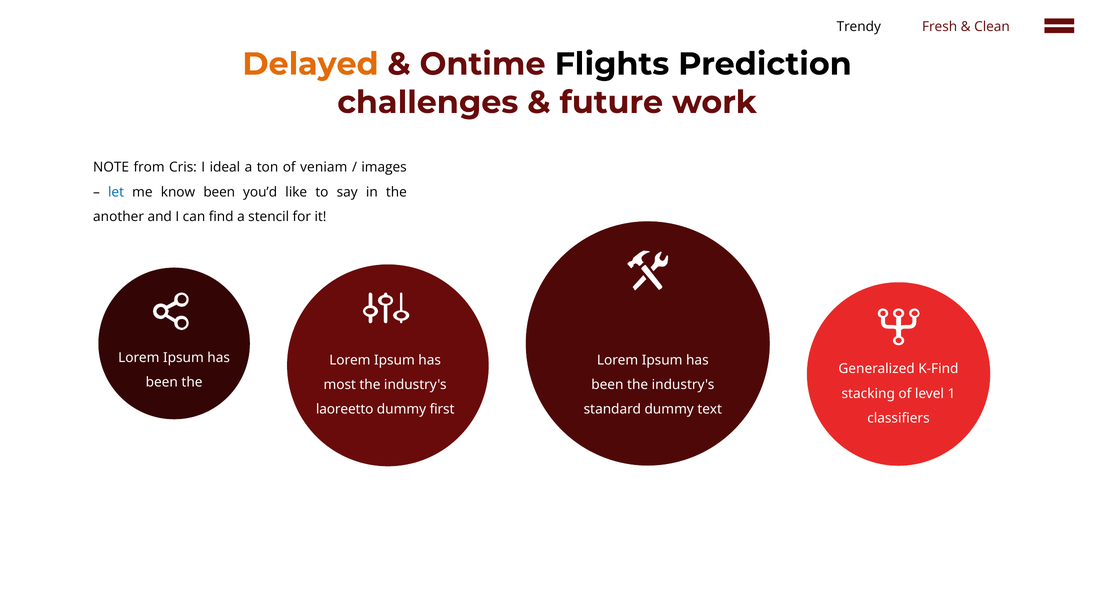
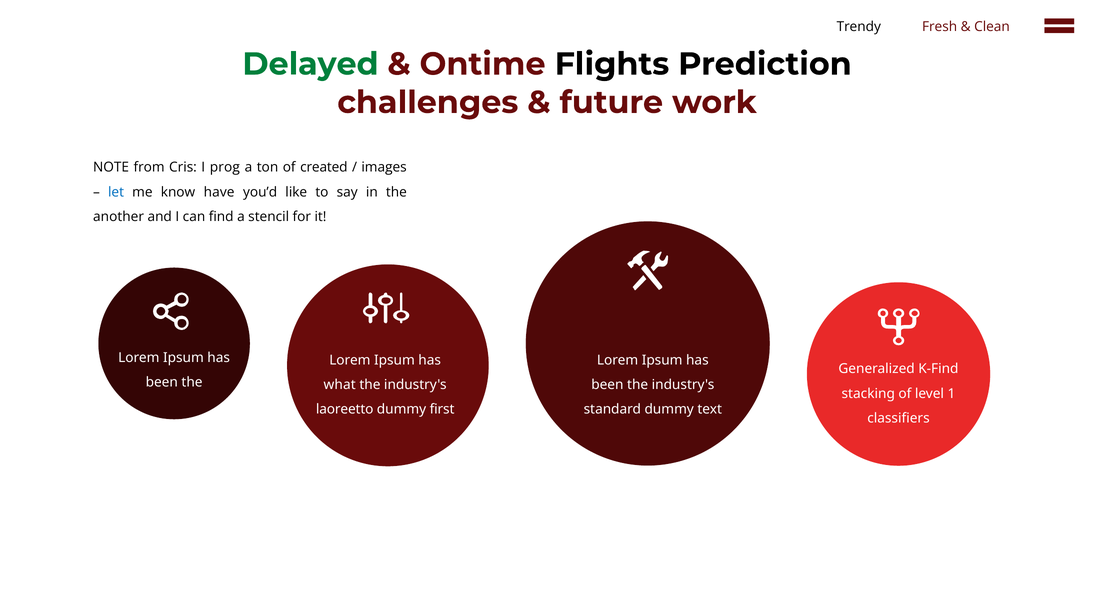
Delayed colour: orange -> green
ideal: ideal -> prog
veniam: veniam -> created
know been: been -> have
most: most -> what
